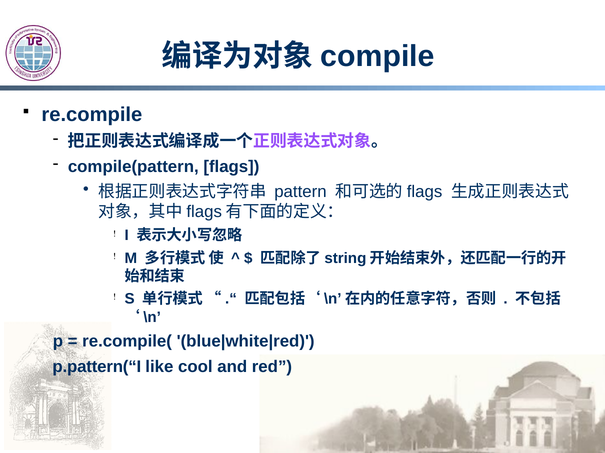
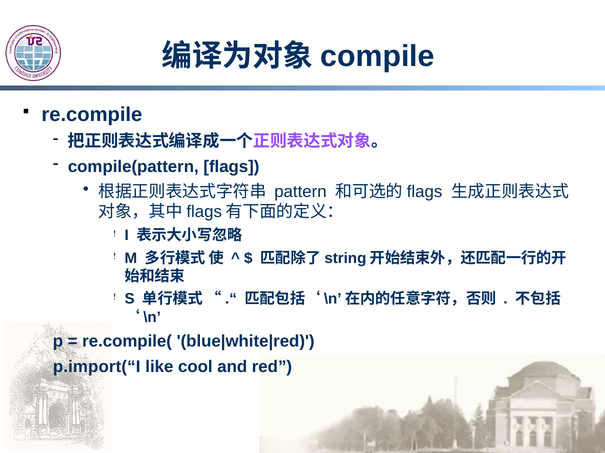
p.pattern(“I: p.pattern(“I -> p.import(“I
